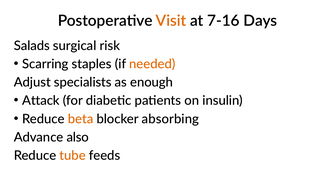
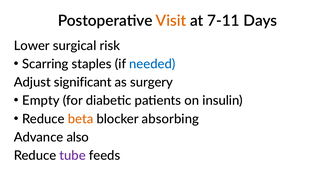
7-16: 7-16 -> 7-11
Salads: Salads -> Lower
needed colour: orange -> blue
specialists: specialists -> significant
enough: enough -> surgery
Attack: Attack -> Empty
tube colour: orange -> purple
